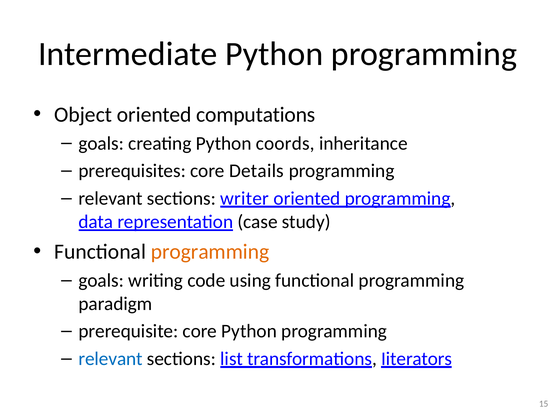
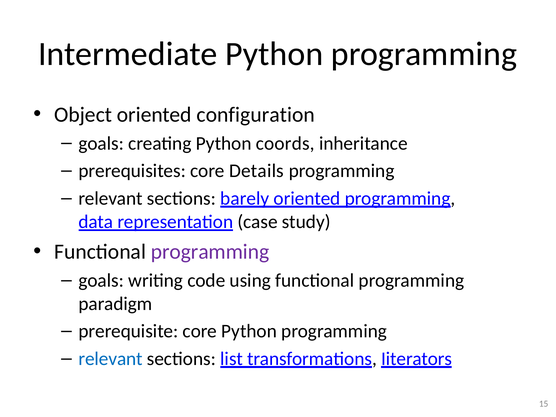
computations: computations -> configuration
writer: writer -> barely
programming at (210, 252) colour: orange -> purple
